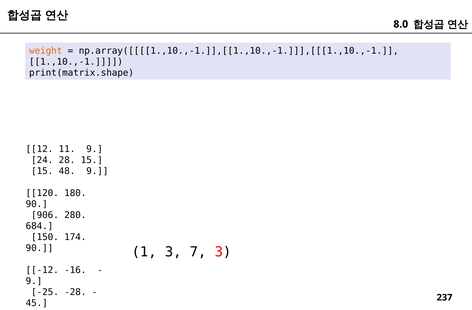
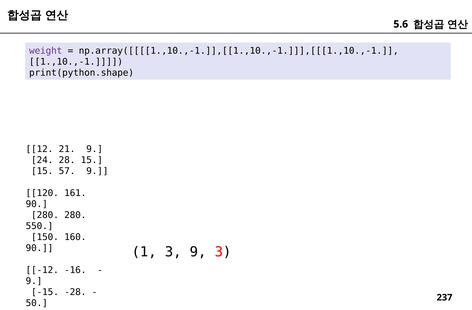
8.0: 8.0 -> 5.6
weight colour: orange -> purple
print(matrix.shape: print(matrix.shape -> print(python.shape
11: 11 -> 21
48: 48 -> 57
180: 180 -> 161
906 at (45, 215): 906 -> 280
684: 684 -> 550
174: 174 -> 160
3 7: 7 -> 9
-25 at (45, 292): -25 -> -15
45: 45 -> 50
